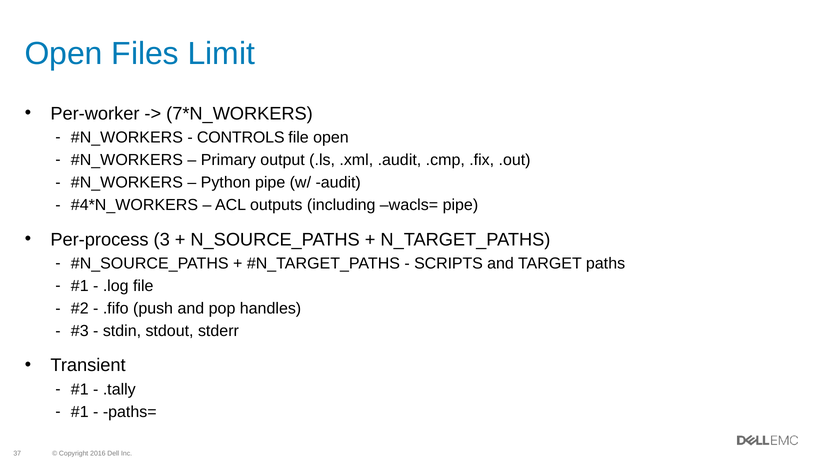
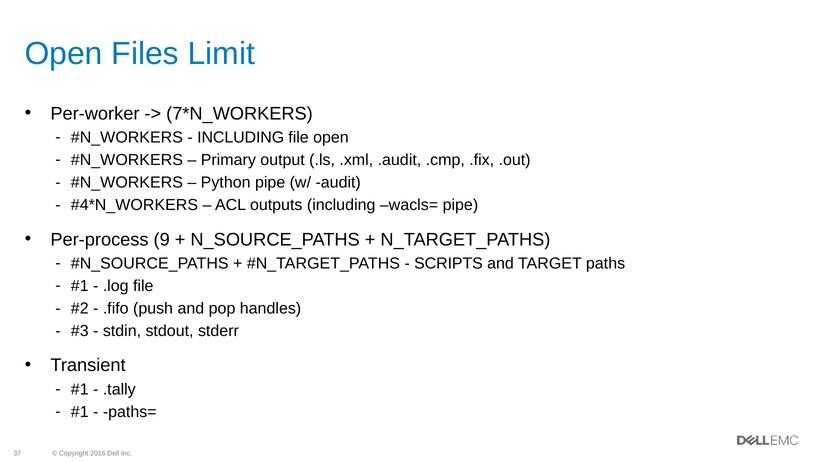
CONTROLS at (241, 137): CONTROLS -> INCLUDING
3: 3 -> 9
